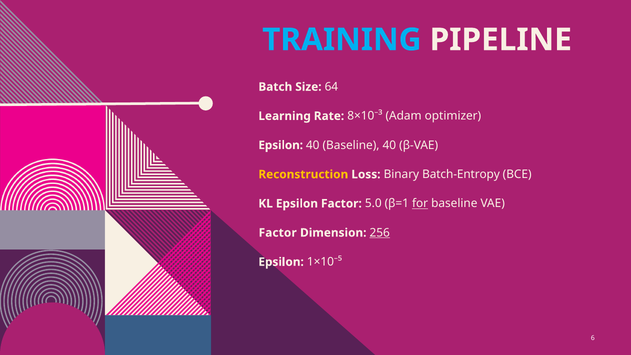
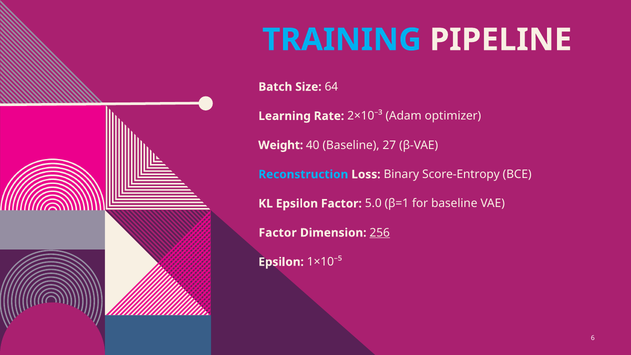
8×10⁻³: 8×10⁻³ -> 2×10⁻³
Epsilon at (281, 145): Epsilon -> Weight
Baseline 40: 40 -> 27
Reconstruction colour: yellow -> light blue
Batch-Entropy: Batch-Entropy -> Score-Entropy
for underline: present -> none
